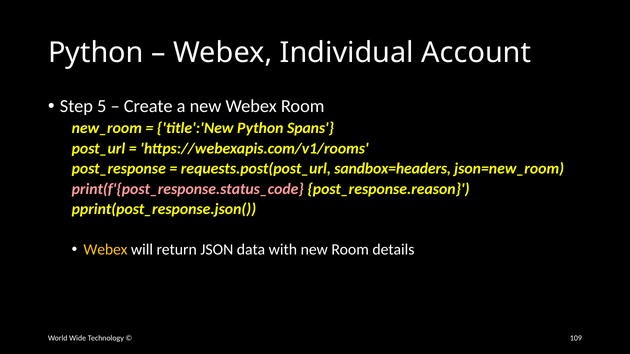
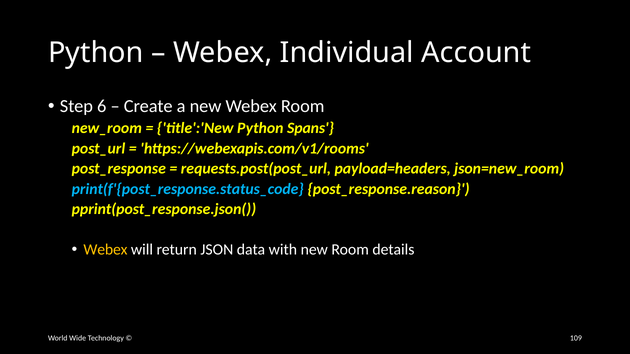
5: 5 -> 6
sandbox=headers: sandbox=headers -> payload=headers
print(f'{post_response.status_code colour: pink -> light blue
